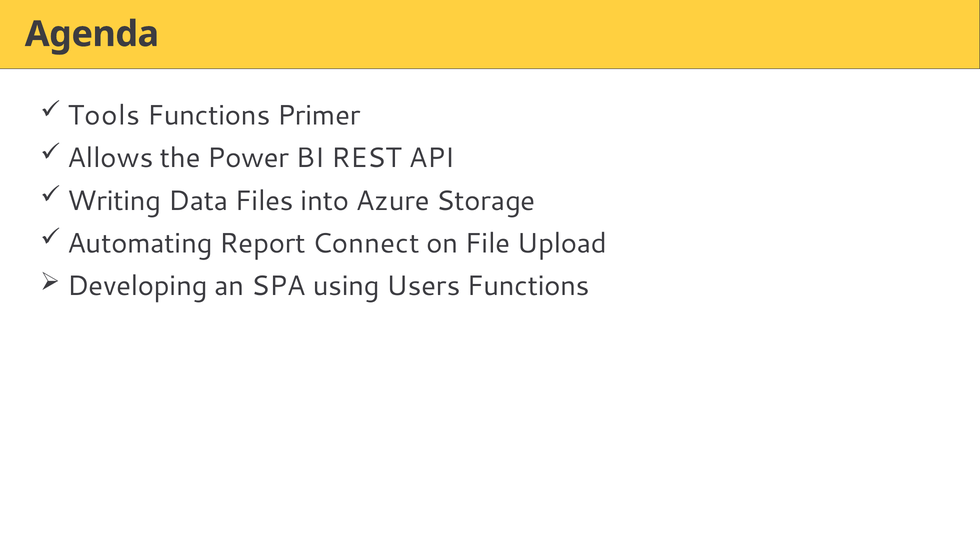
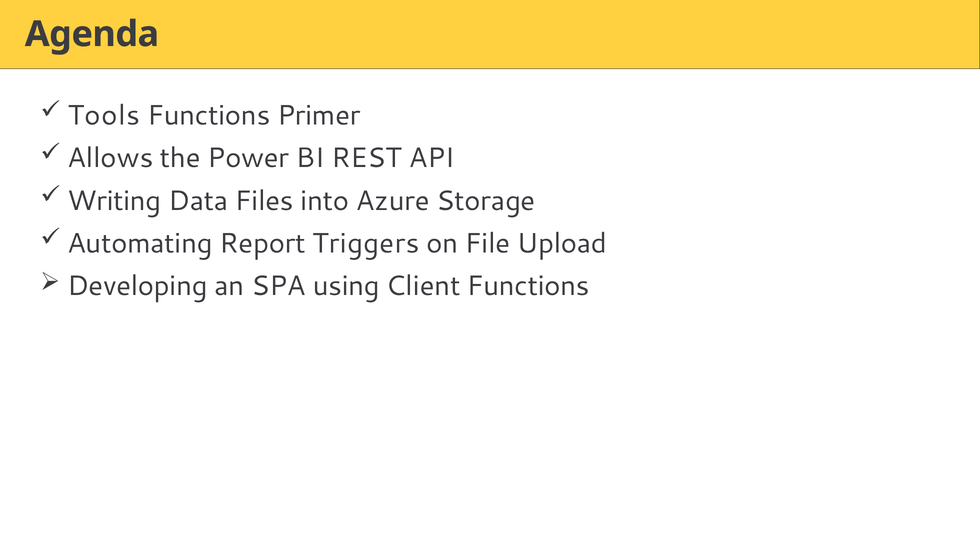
Connect: Connect -> Triggers
Users: Users -> Client
